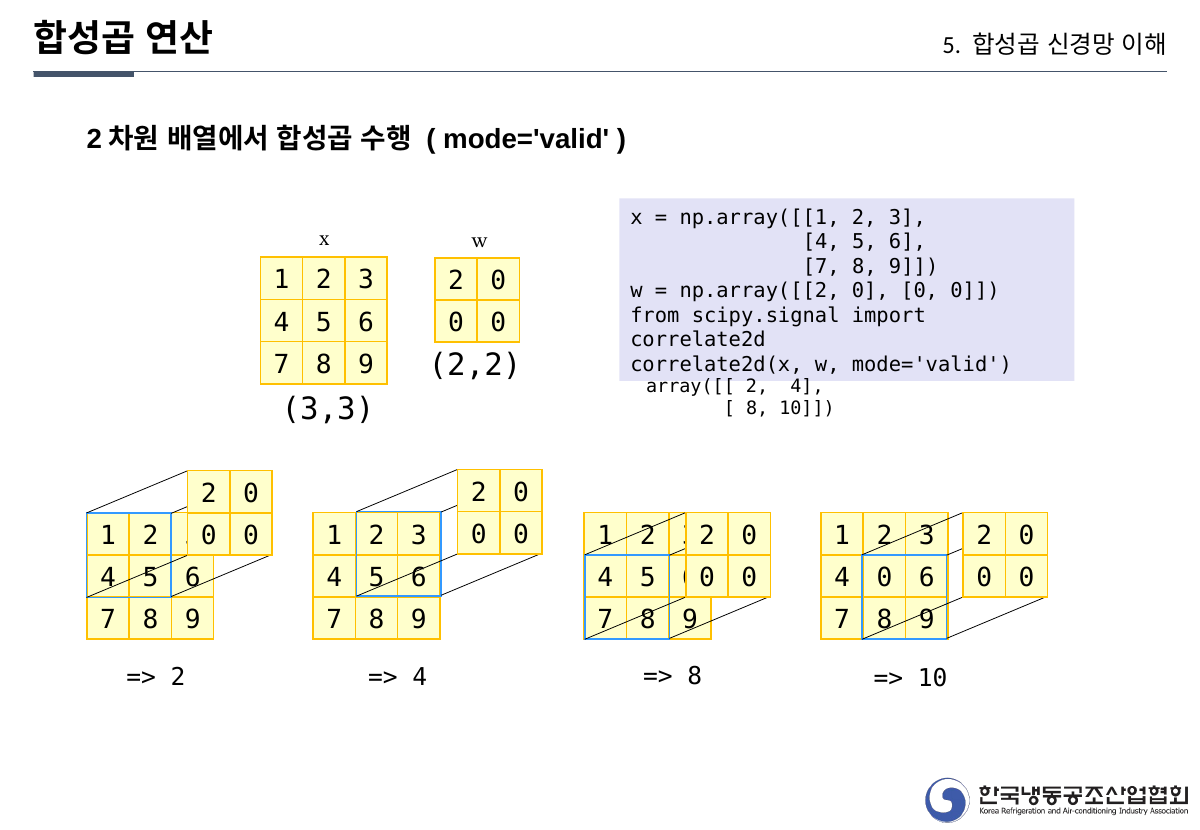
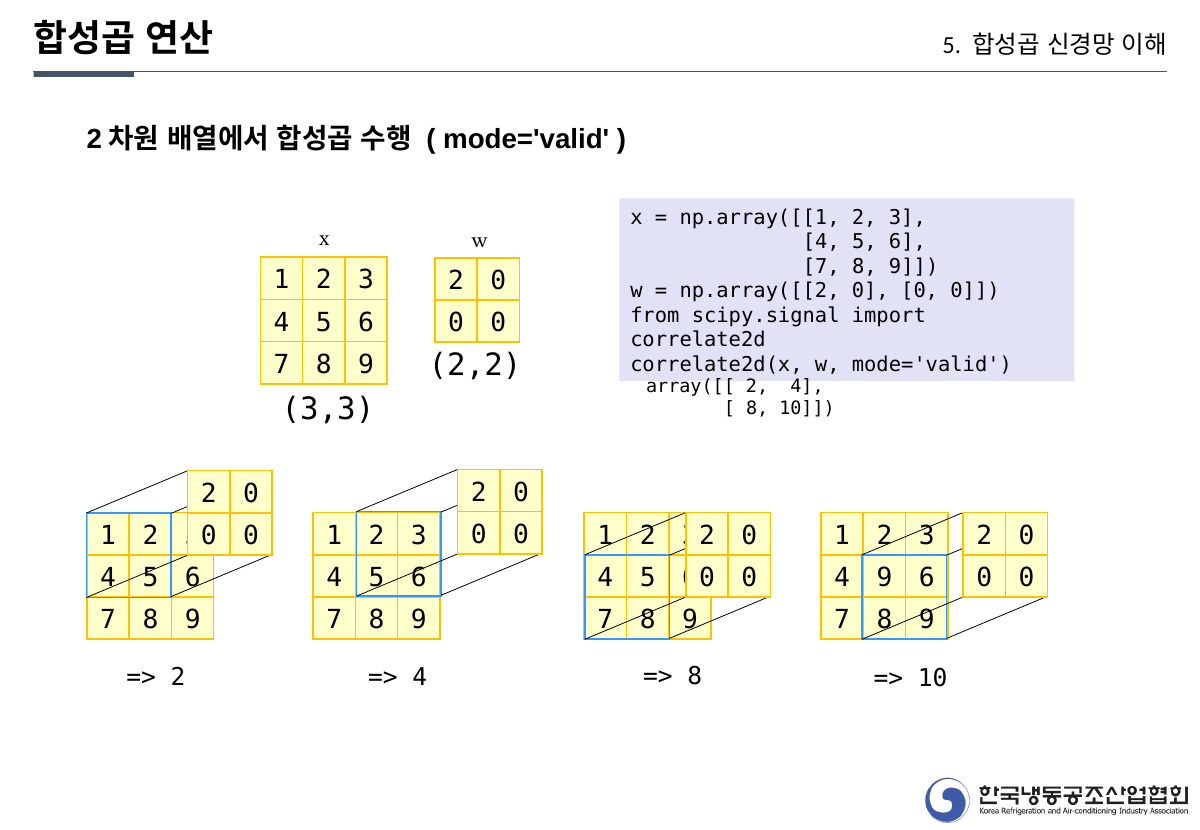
4 0: 0 -> 9
